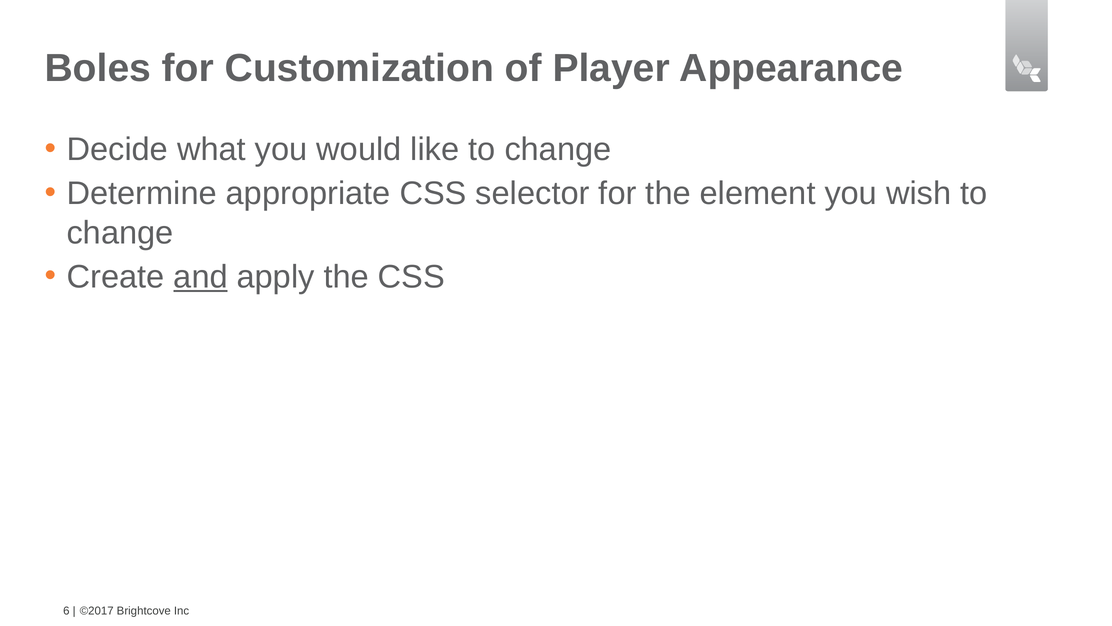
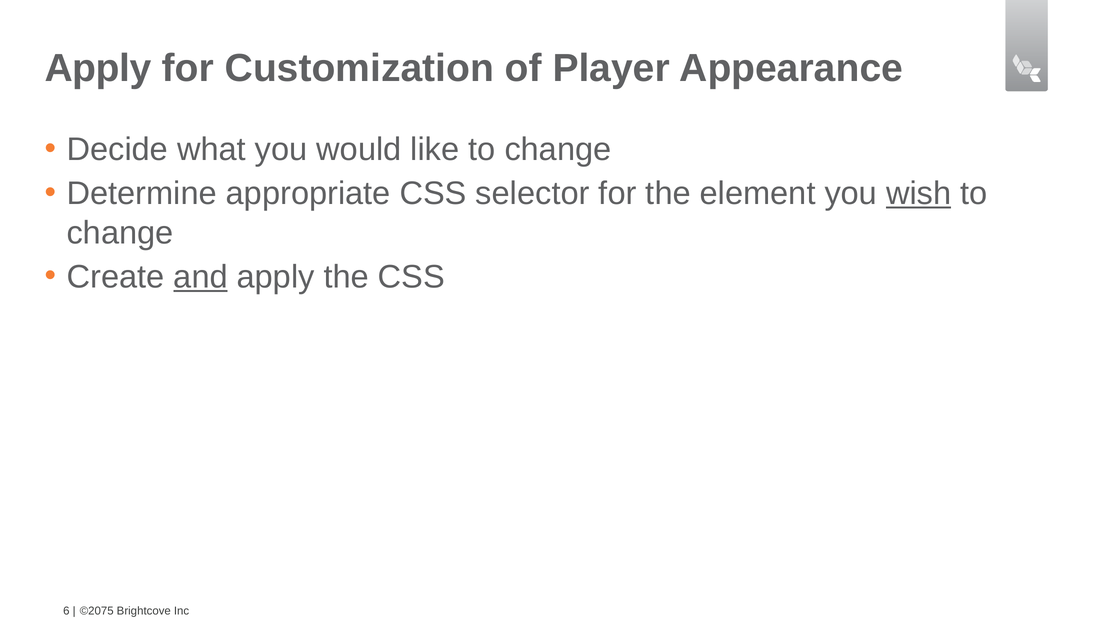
Boles at (98, 68): Boles -> Apply
wish underline: none -> present
©2017: ©2017 -> ©2075
